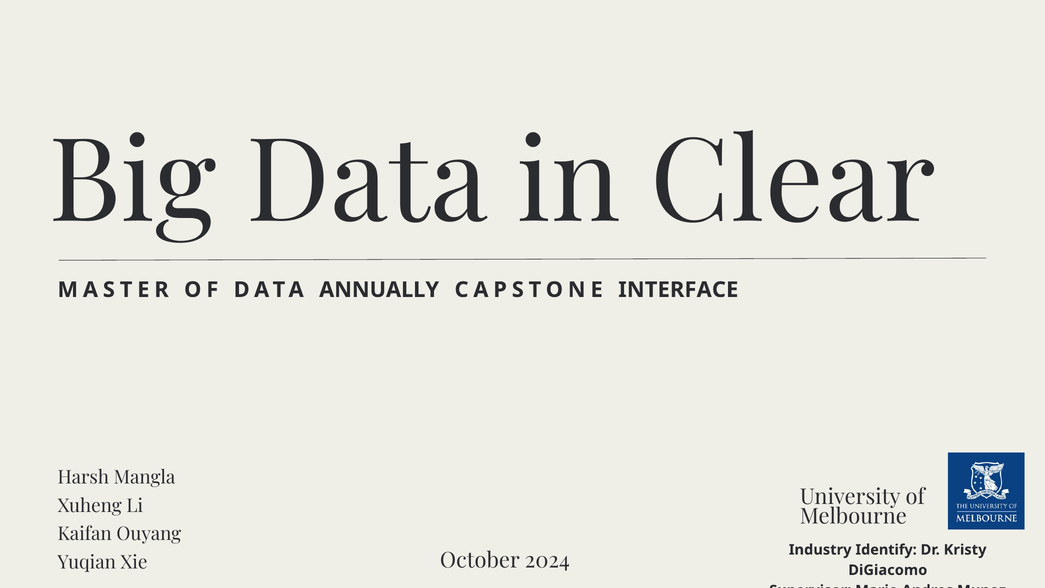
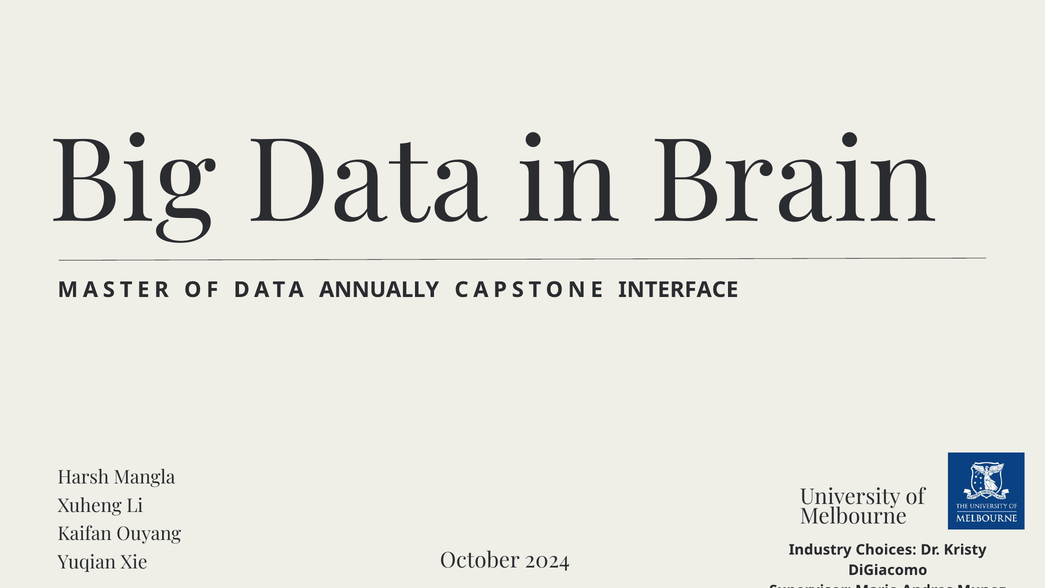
Clear: Clear -> Brain
Identify: Identify -> Choices
